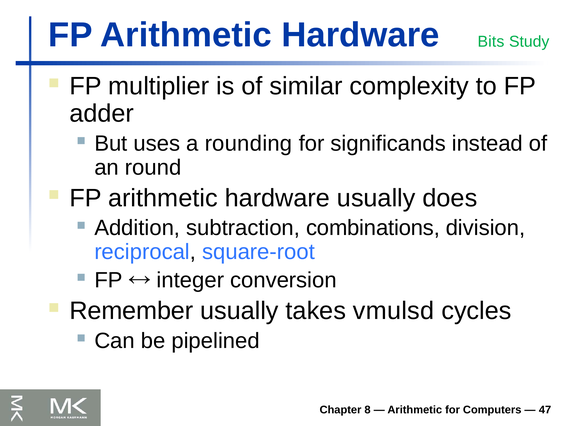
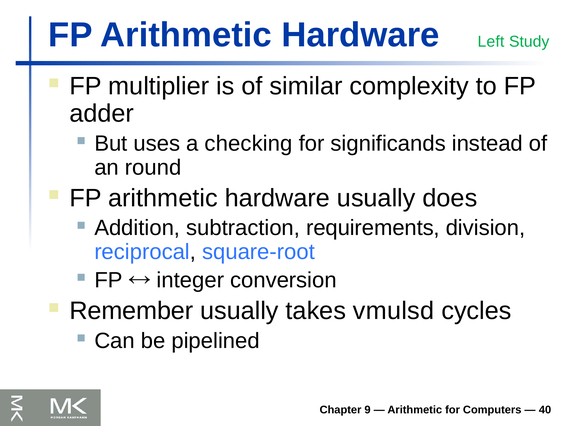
Bits: Bits -> Left
rounding: rounding -> checking
combinations: combinations -> requirements
8: 8 -> 9
47: 47 -> 40
